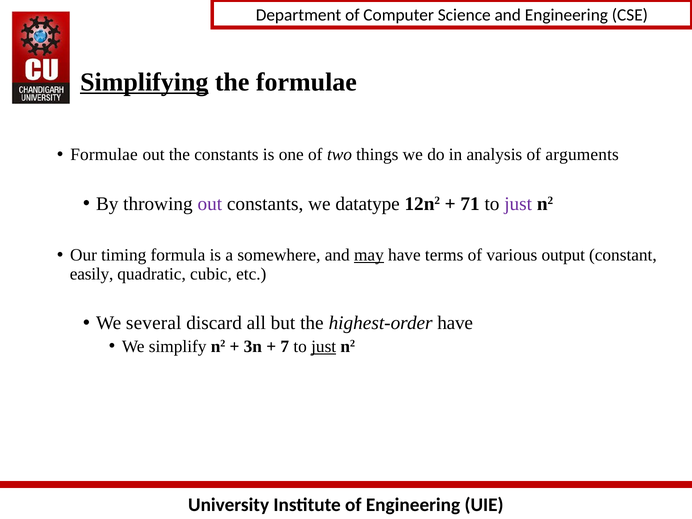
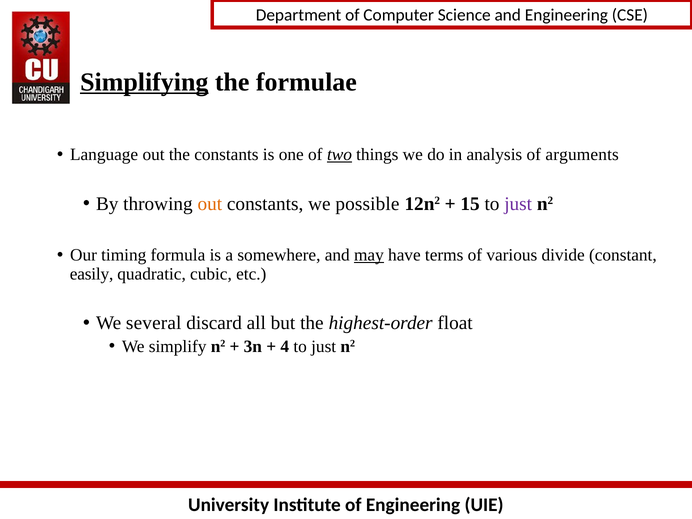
Formulae at (104, 155): Formulae -> Language
two underline: none -> present
out at (210, 204) colour: purple -> orange
datatype: datatype -> possible
71: 71 -> 15
output: output -> divide
highest-order have: have -> float
7: 7 -> 4
just at (324, 346) underline: present -> none
